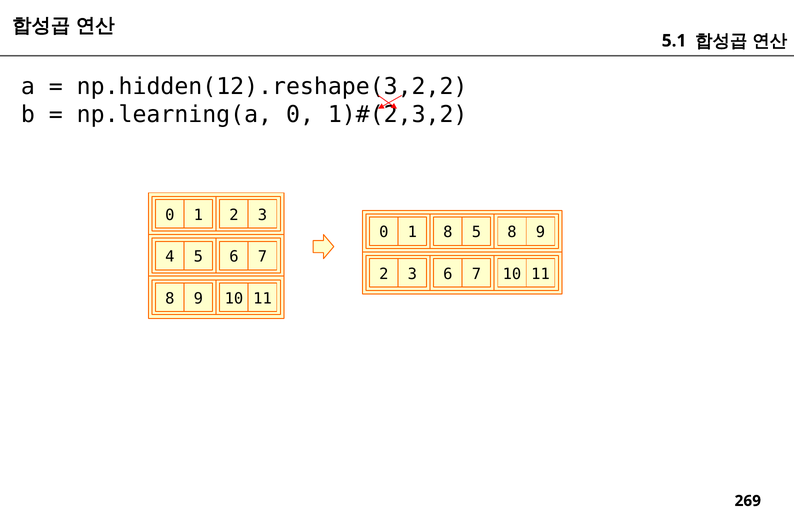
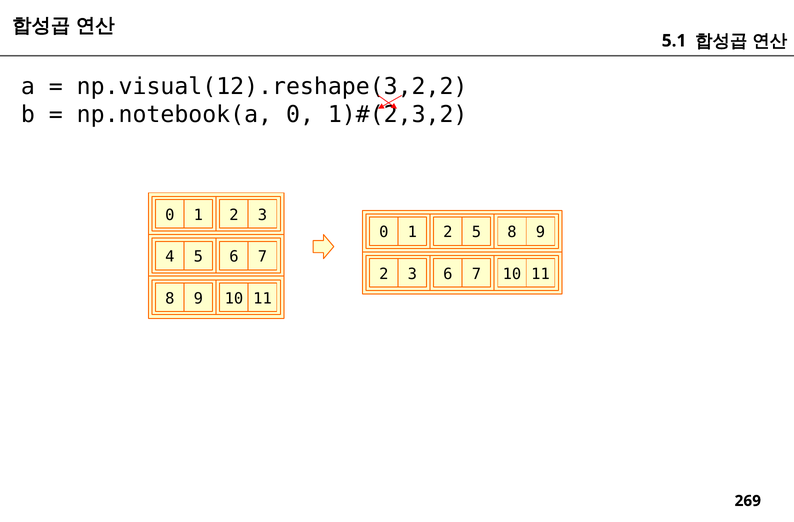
np.hidden(12).reshape(3,2,2: np.hidden(12).reshape(3,2,2 -> np.visual(12).reshape(3,2,2
np.learning(a: np.learning(a -> np.notebook(a
8 at (448, 232): 8 -> 2
